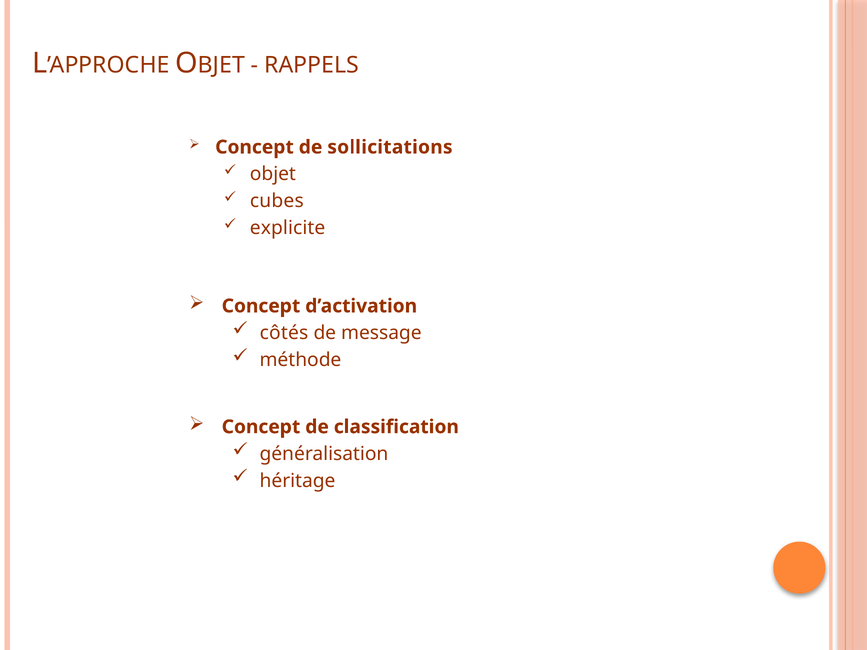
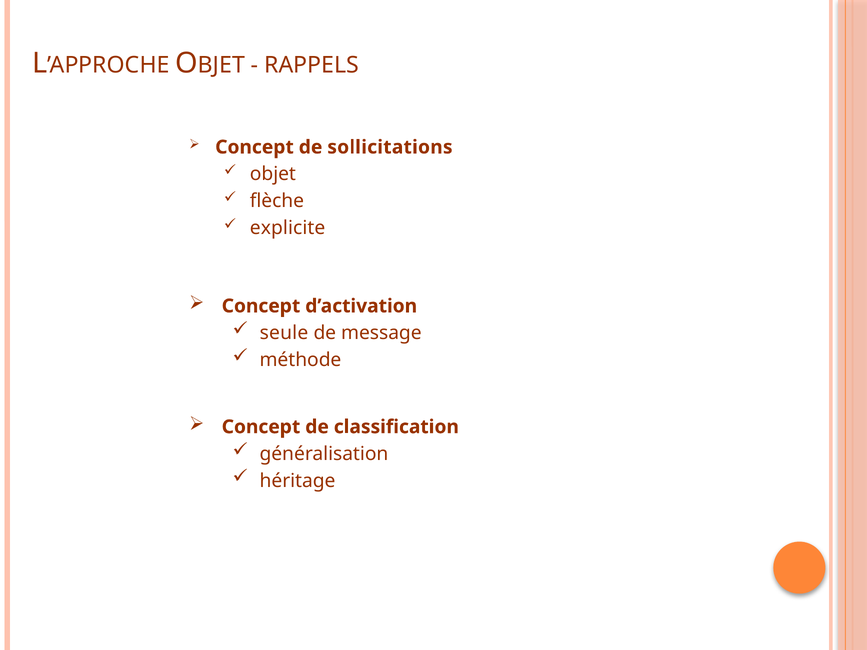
cubes: cubes -> flèche
côtés: côtés -> seule
